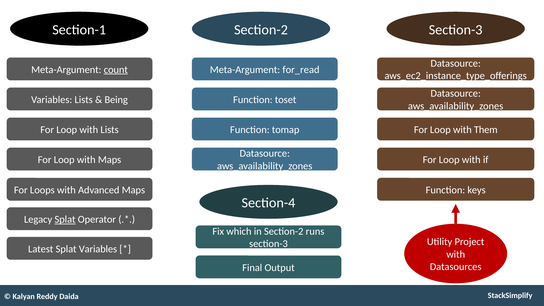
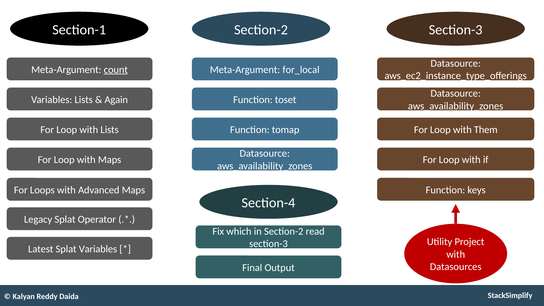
for_read: for_read -> for_local
Being: Being -> Again
Splat at (65, 219) underline: present -> none
runs: runs -> read
